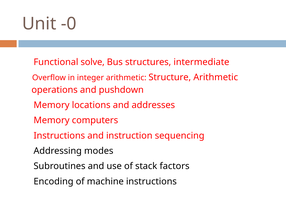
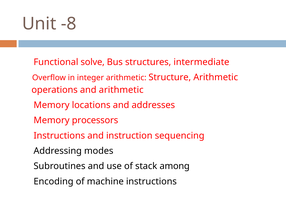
-0: -0 -> -8
and pushdown: pushdown -> arithmetic
computers: computers -> processors
factors: factors -> among
